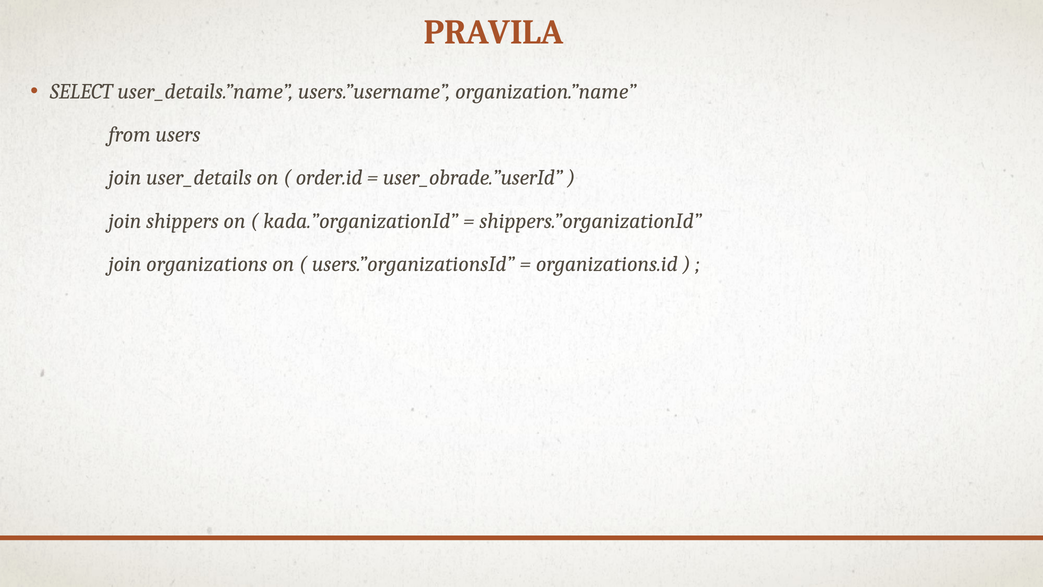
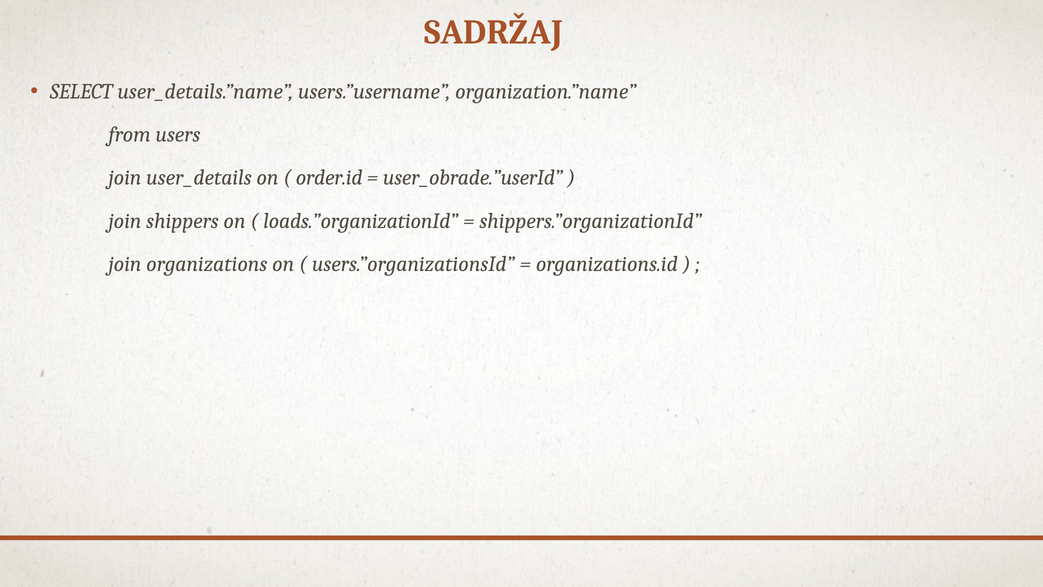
PRAVILA: PRAVILA -> SADRŽAJ
kada.”organizationId: kada.”organizationId -> loads.”organizationId
